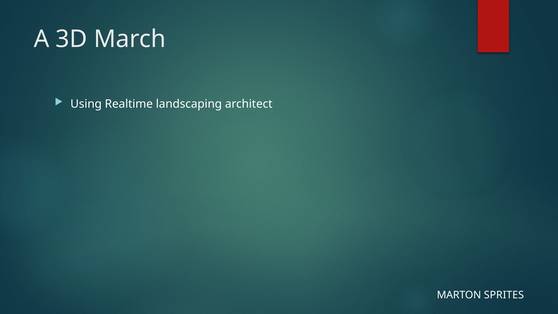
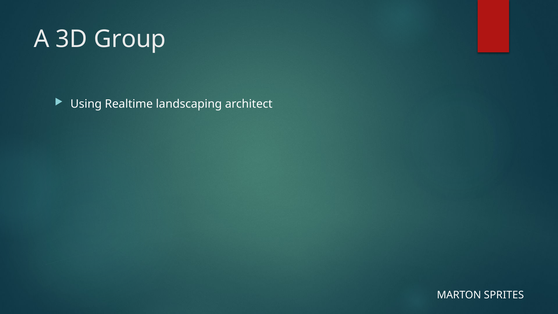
March: March -> Group
